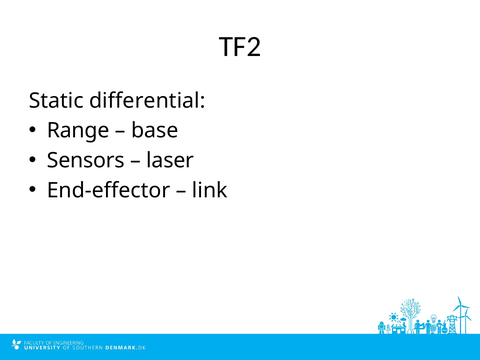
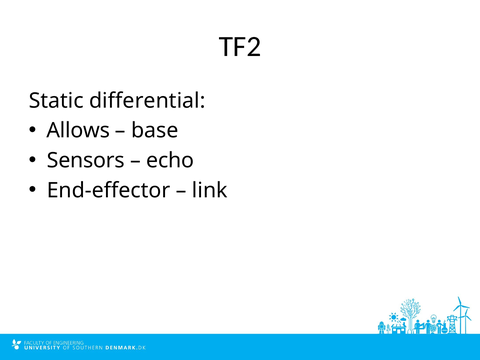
Range: Range -> Allows
laser: laser -> echo
